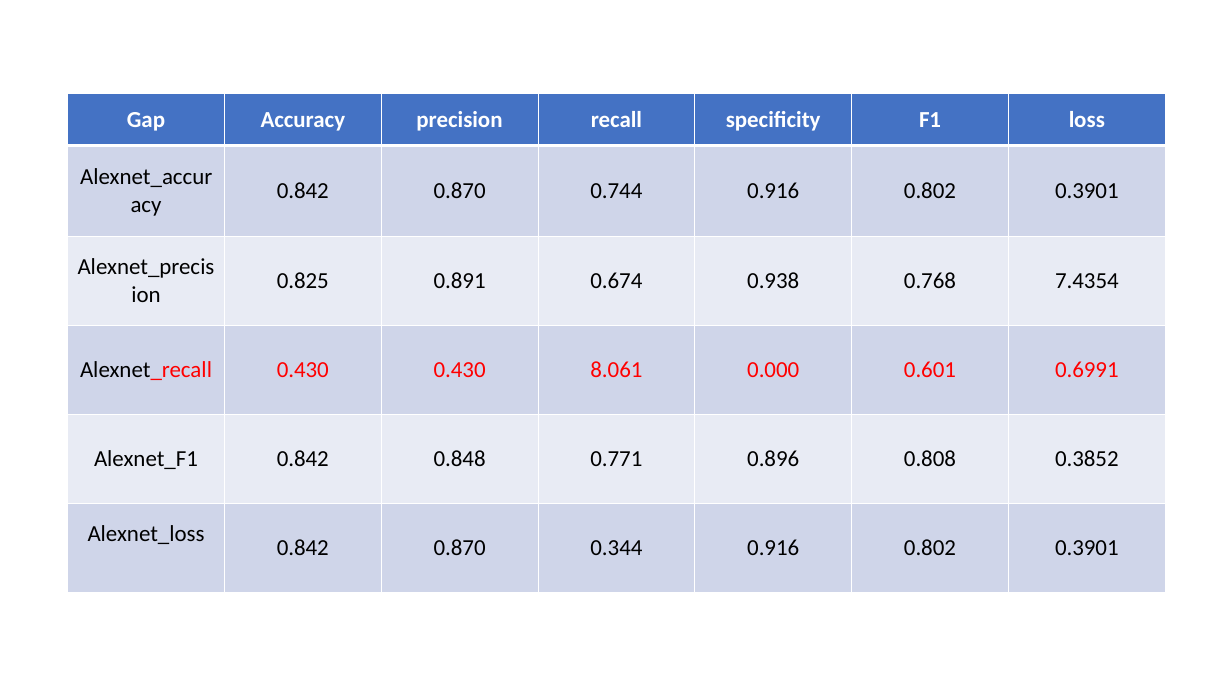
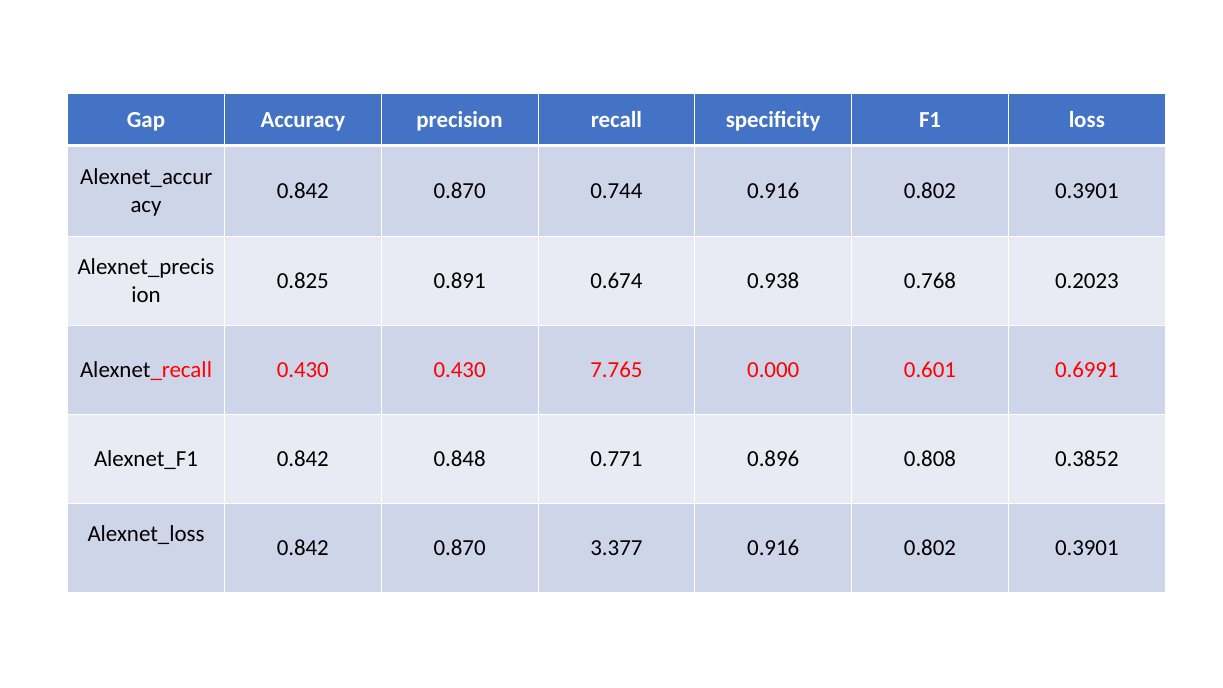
7.4354: 7.4354 -> 0.2023
8.061: 8.061 -> 7.765
0.344: 0.344 -> 3.377
